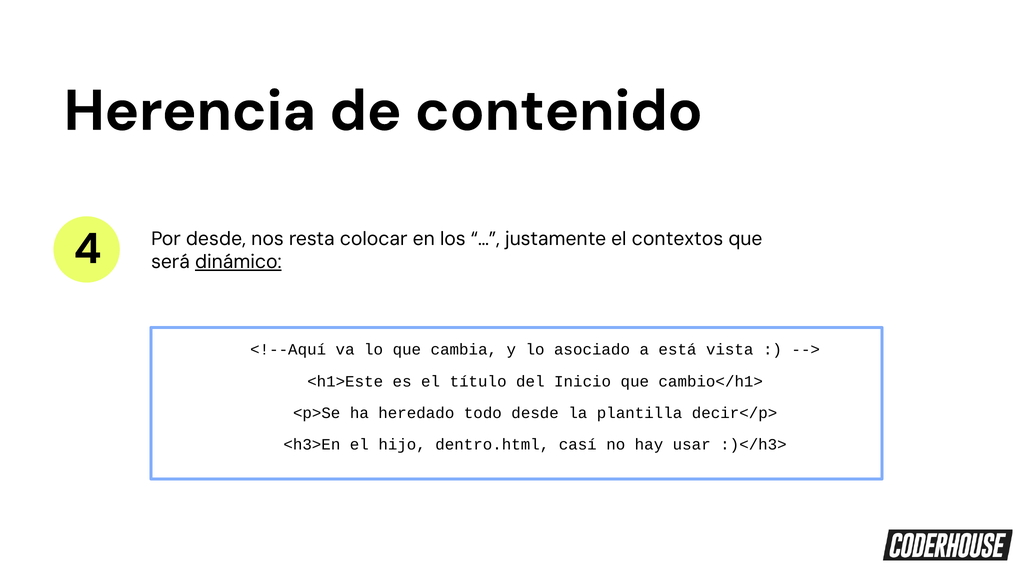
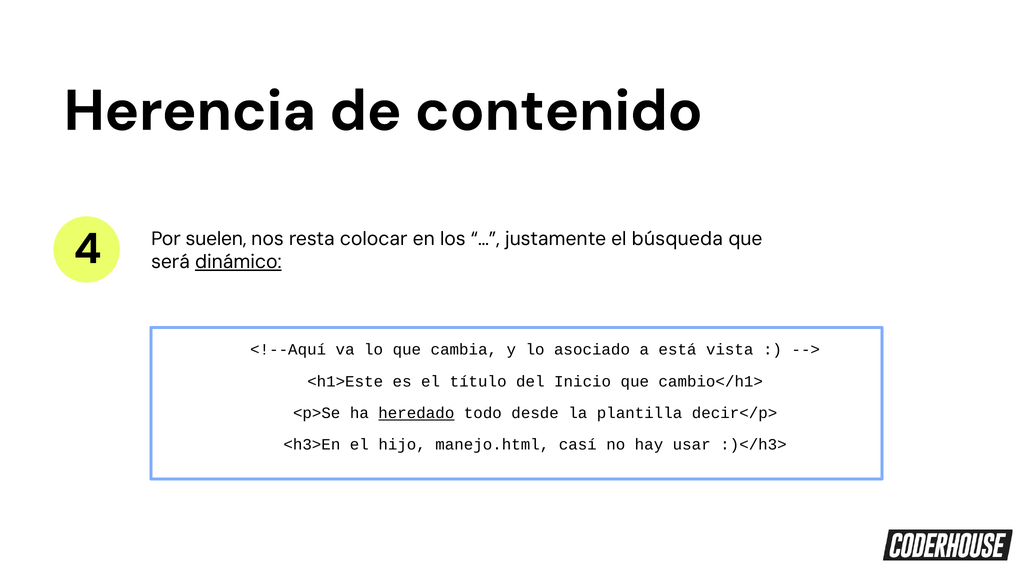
Por desde: desde -> suelen
contextos: contextos -> búsqueda
heredado underline: none -> present
dentro.html: dentro.html -> manejo.html
